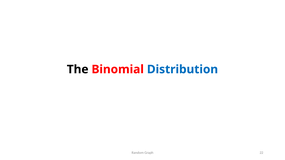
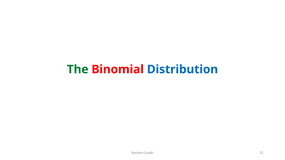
The colour: black -> green
